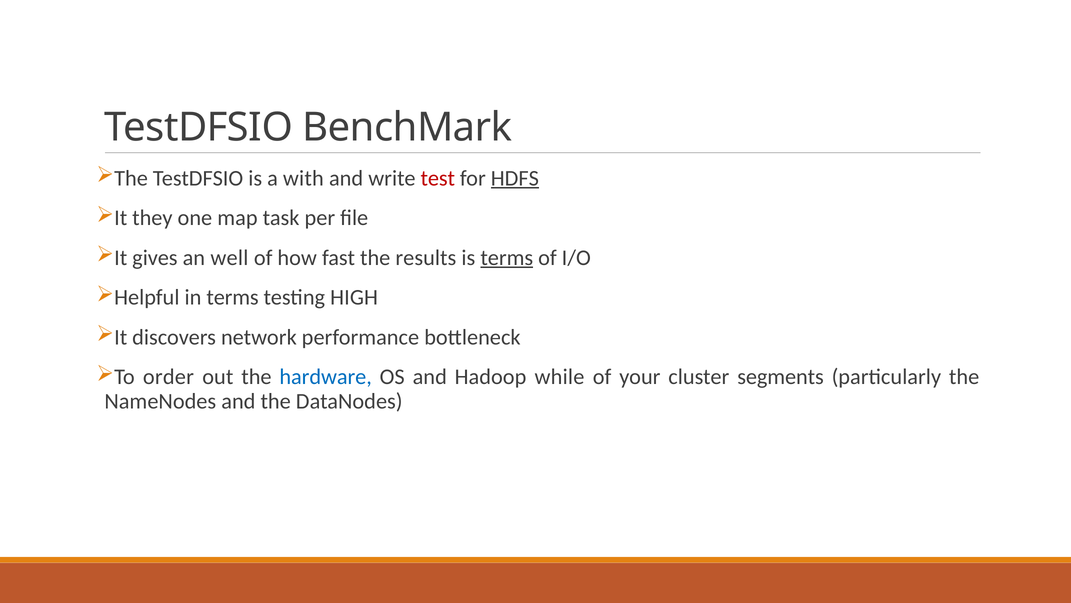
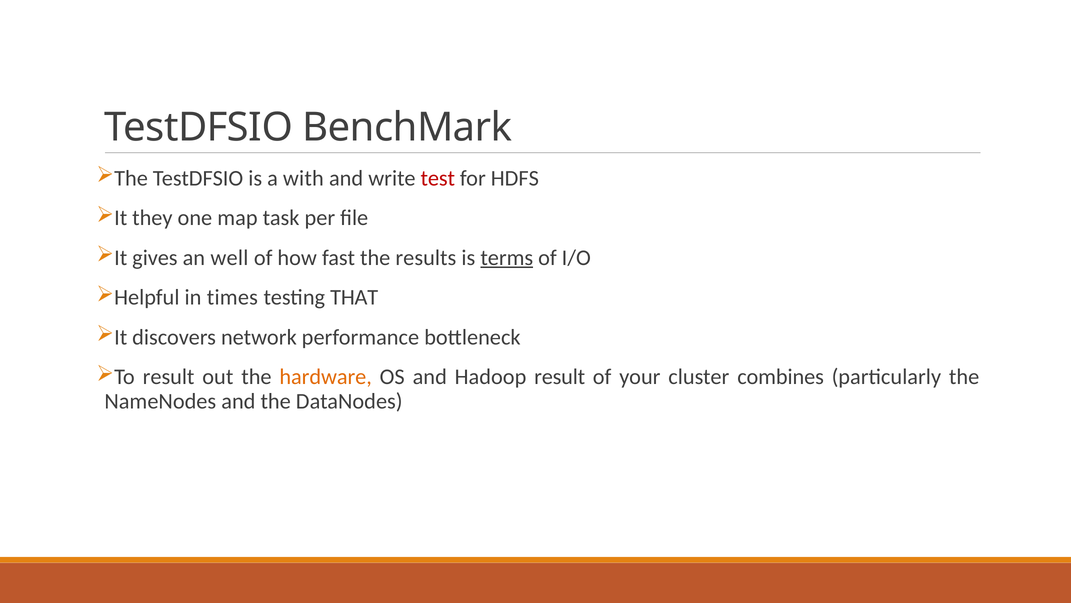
HDFS underline: present -> none
in terms: terms -> times
HIGH: HIGH -> THAT
To order: order -> result
hardware colour: blue -> orange
Hadoop while: while -> result
segments: segments -> combines
